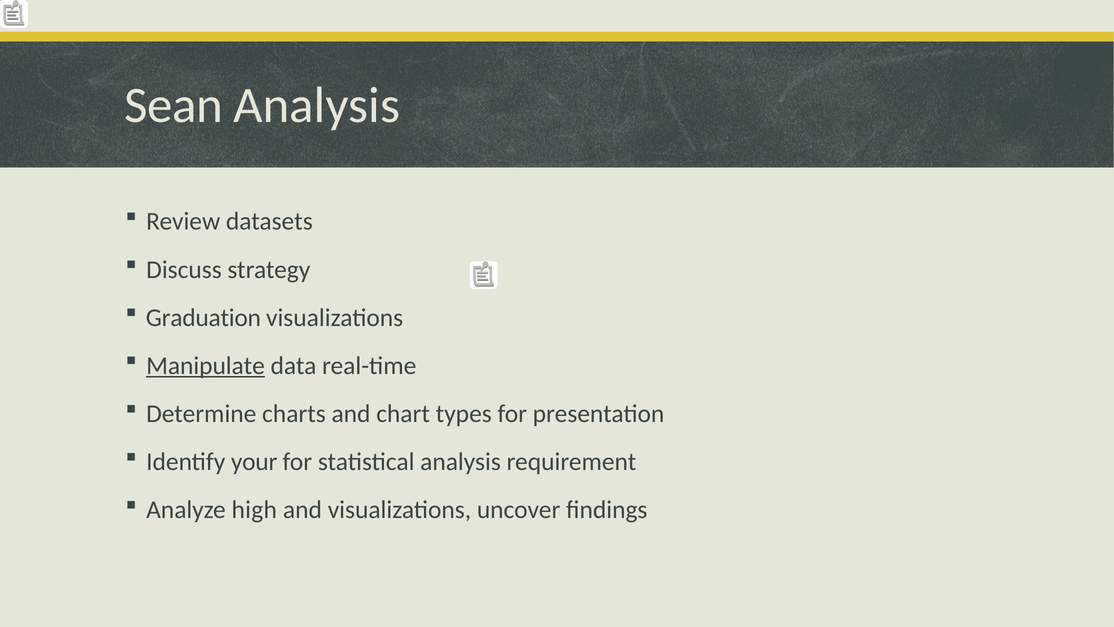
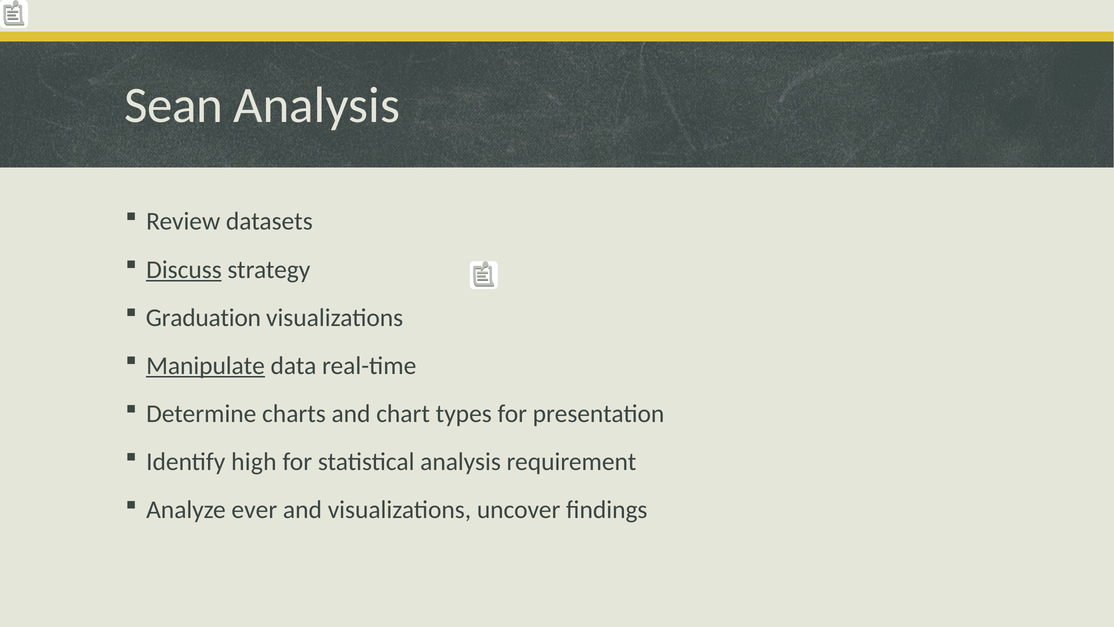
Discuss underline: none -> present
your: your -> high
high: high -> ever
